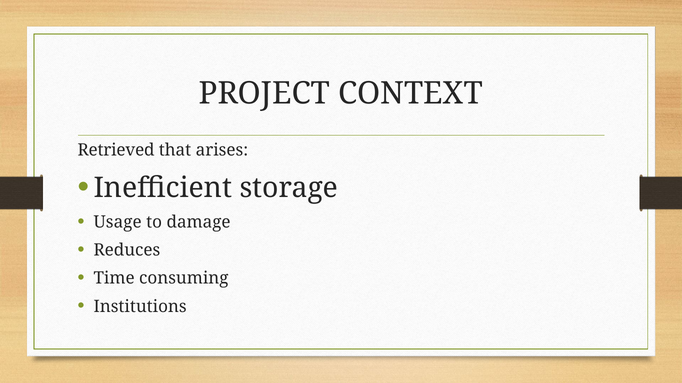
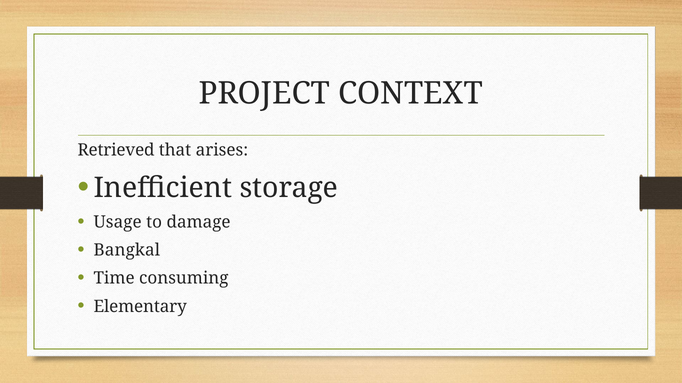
Reduces: Reduces -> Bangkal
Institutions: Institutions -> Elementary
